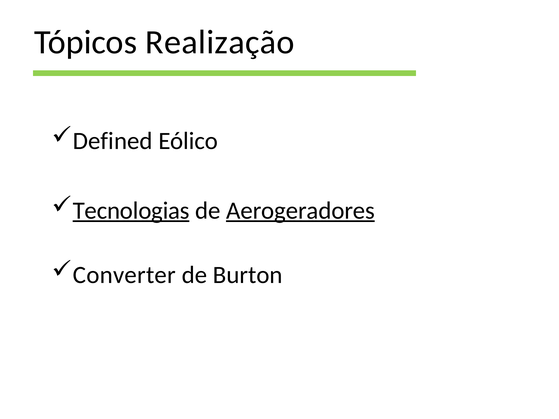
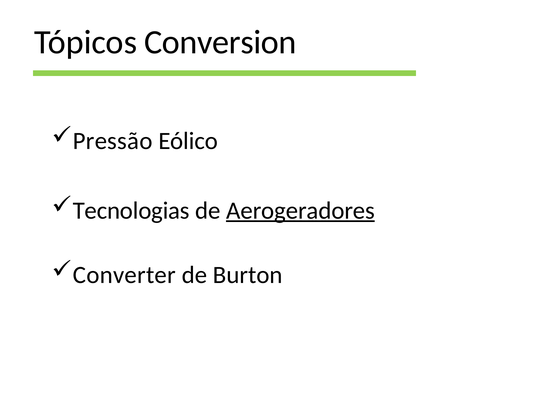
Realização: Realização -> Conversion
Defined: Defined -> Pressão
Tecnologias underline: present -> none
